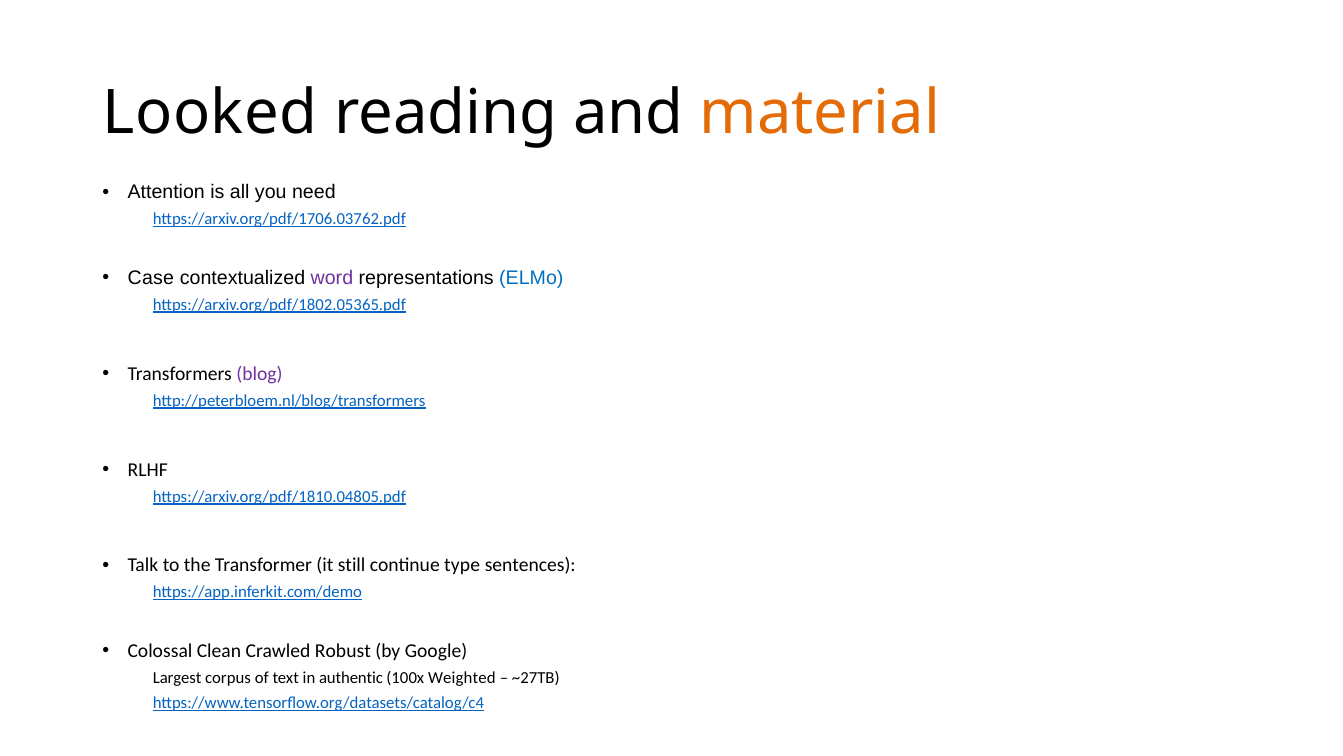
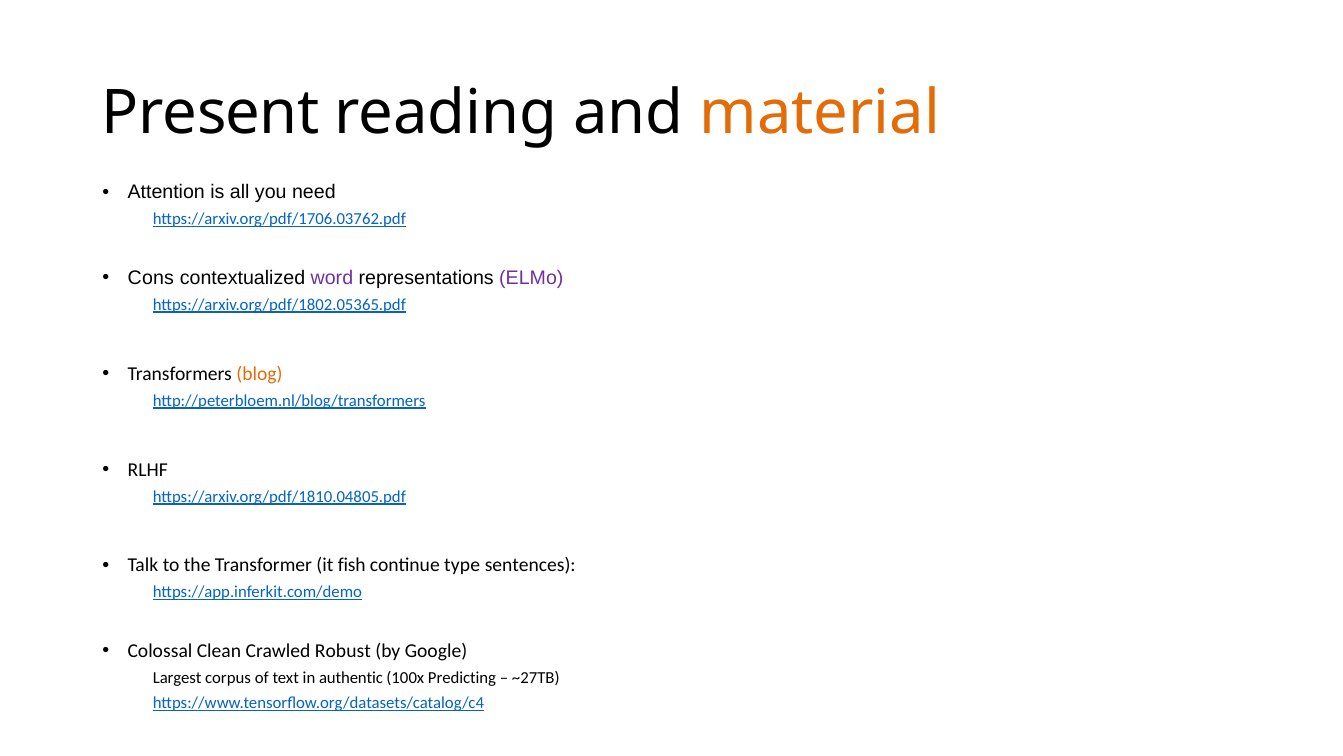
Looked: Looked -> Present
Case: Case -> Cons
ELMo colour: blue -> purple
blog colour: purple -> orange
still: still -> fish
Weighted: Weighted -> Predicting
